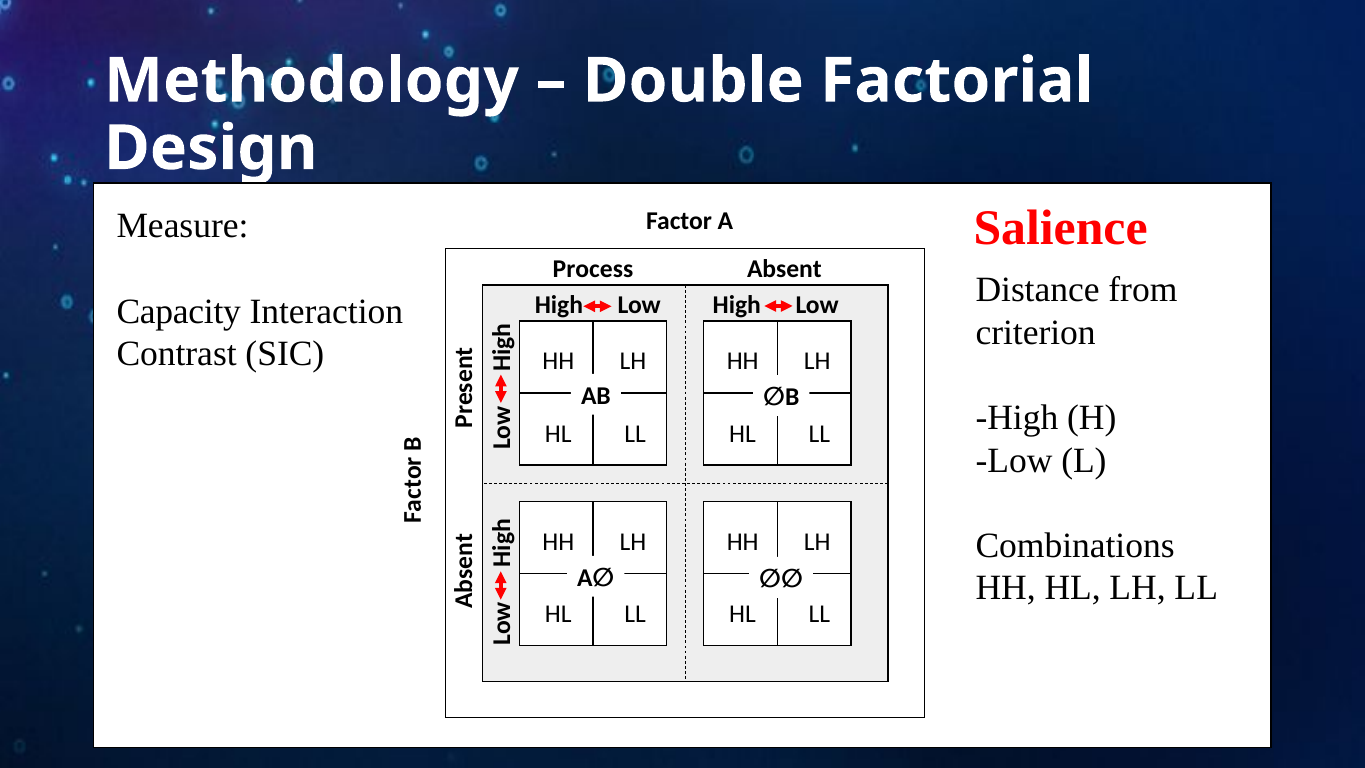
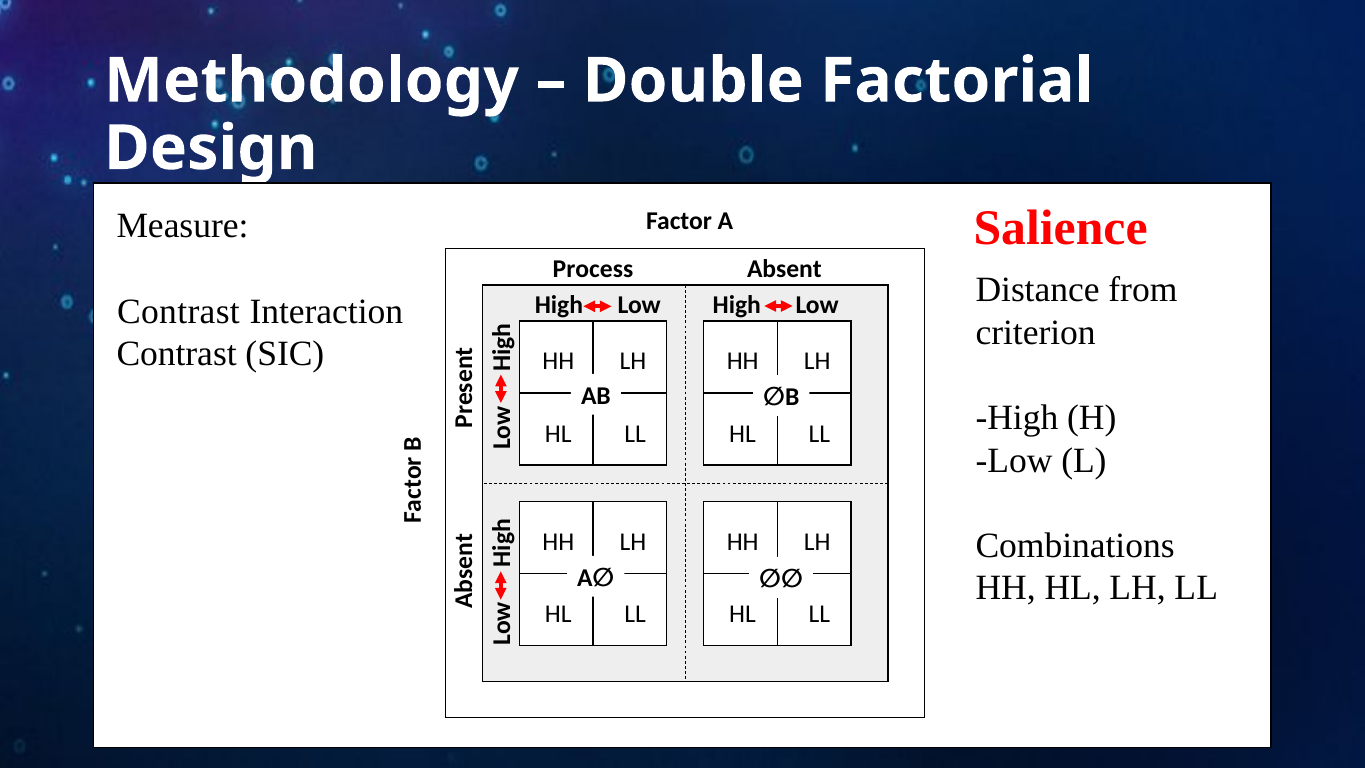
Capacity at (179, 311): Capacity -> Contrast
